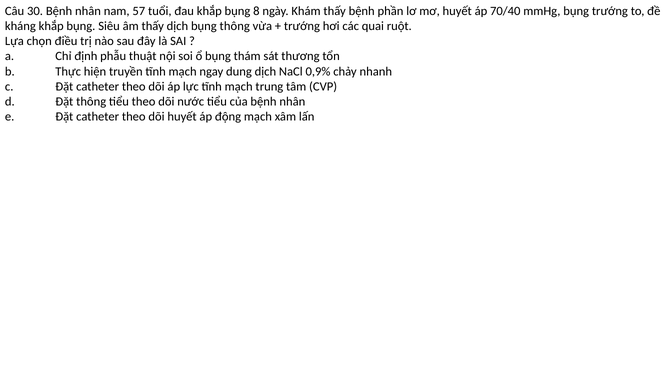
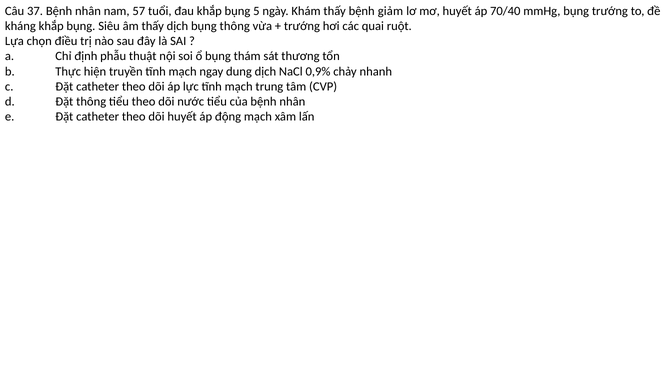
30: 30 -> 37
8: 8 -> 5
phần: phần -> giảm
